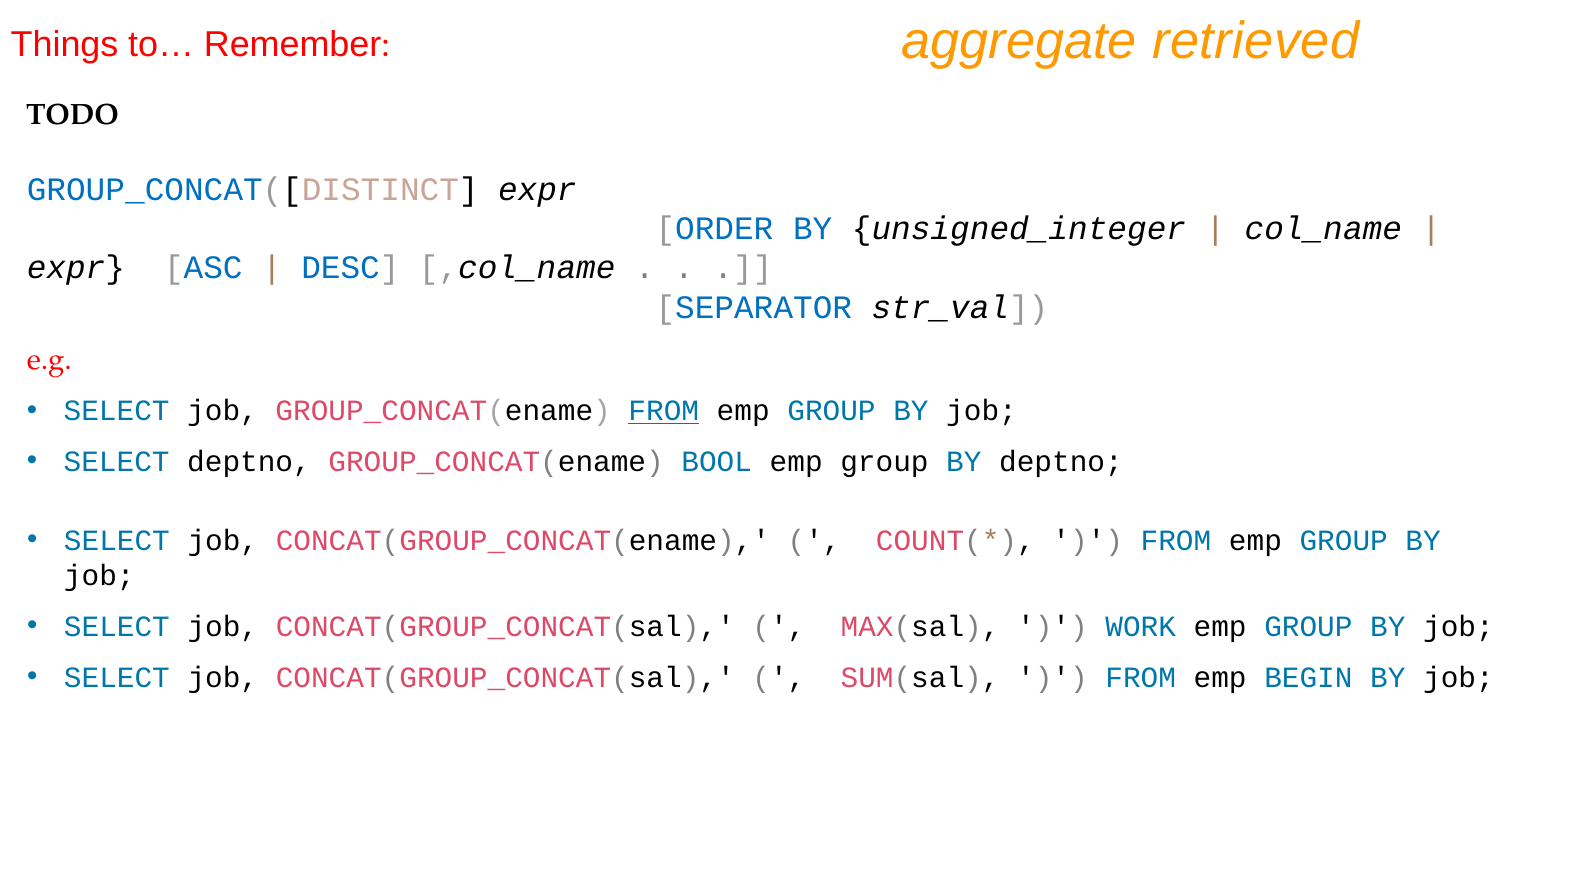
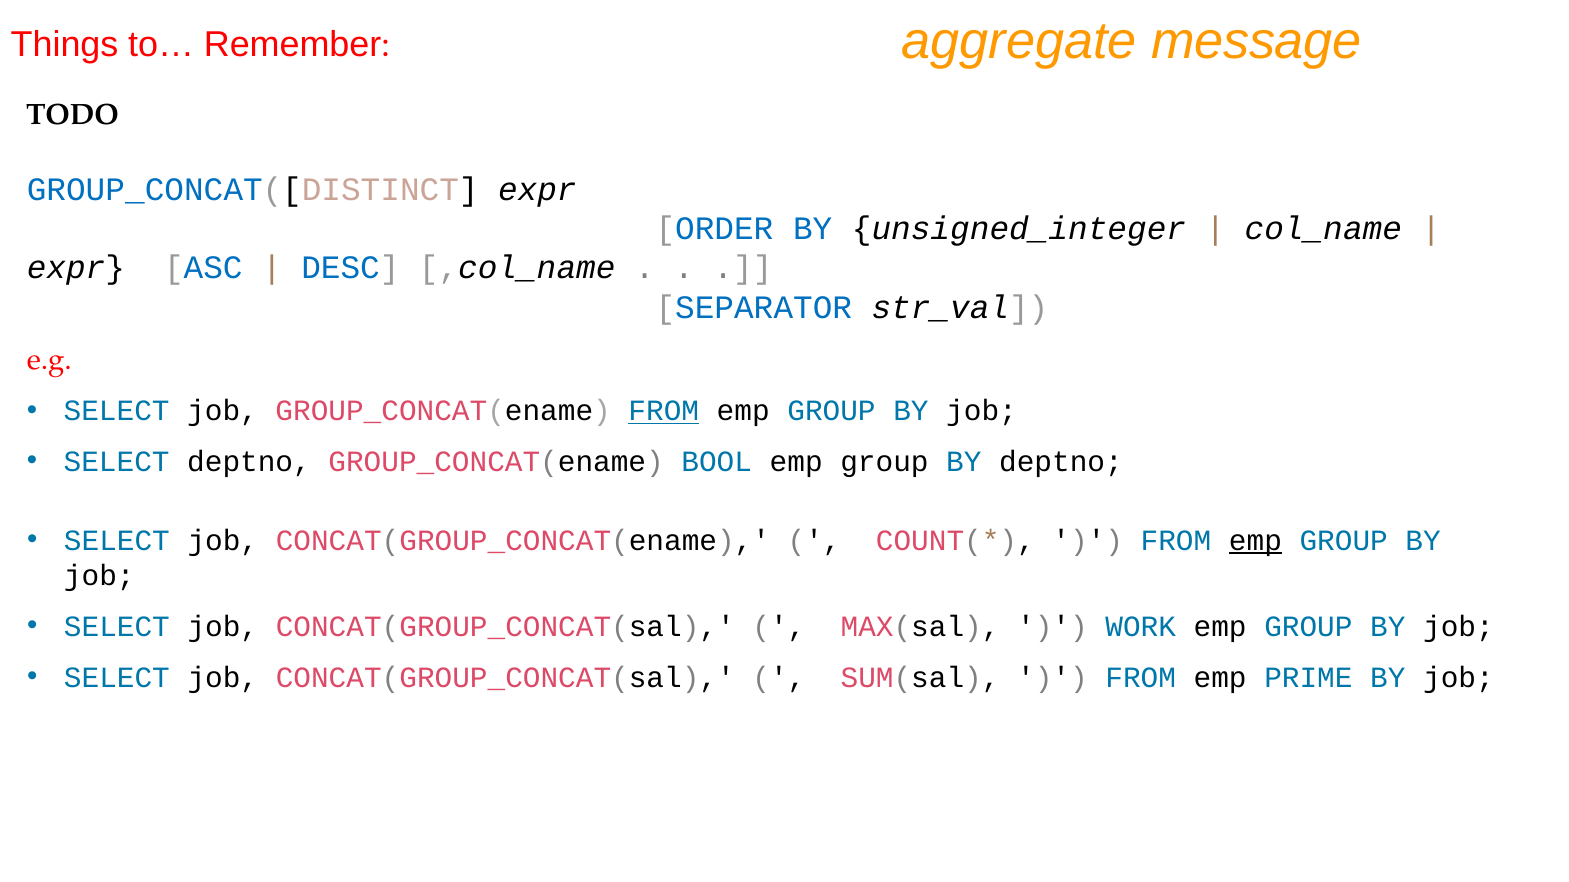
retrieved: retrieved -> message
emp at (1255, 541) underline: none -> present
BEGIN: BEGIN -> PRIME
